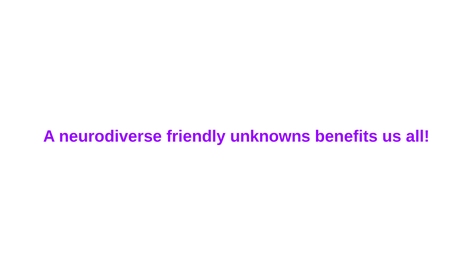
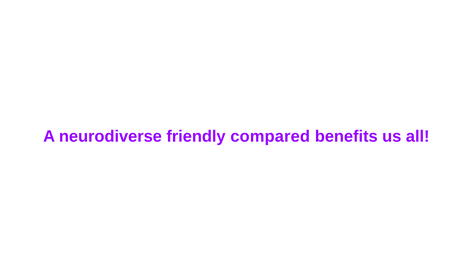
unknowns: unknowns -> compared
